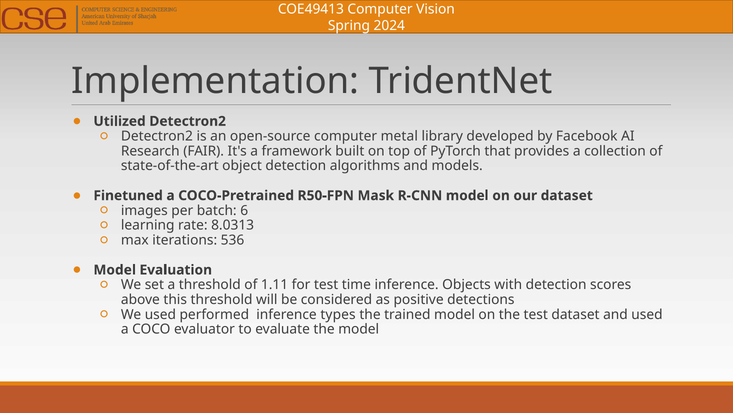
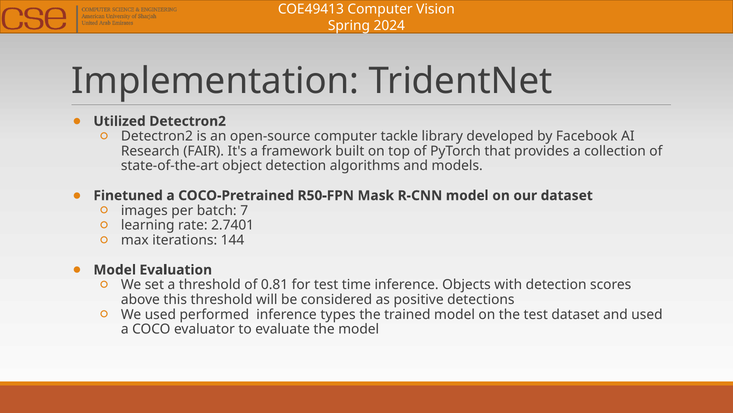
metal: metal -> tackle
6: 6 -> 7
8.0313: 8.0313 -> 2.7401
536: 536 -> 144
1.11: 1.11 -> 0.81
